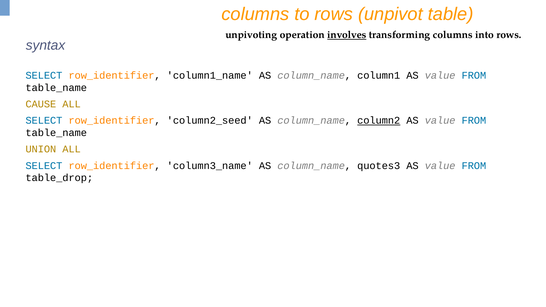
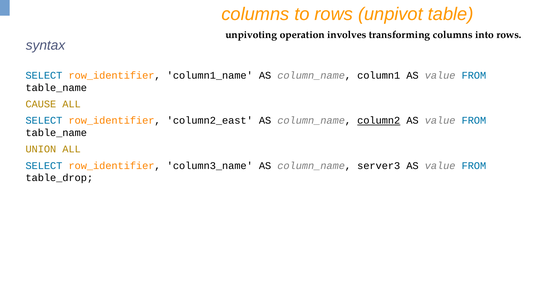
involves underline: present -> none
column2_seed: column2_seed -> column2_east
quotes3: quotes3 -> server3
